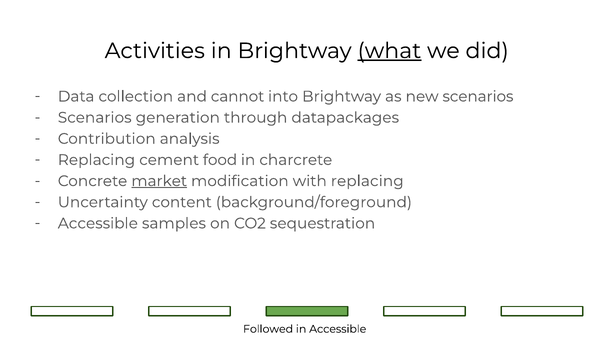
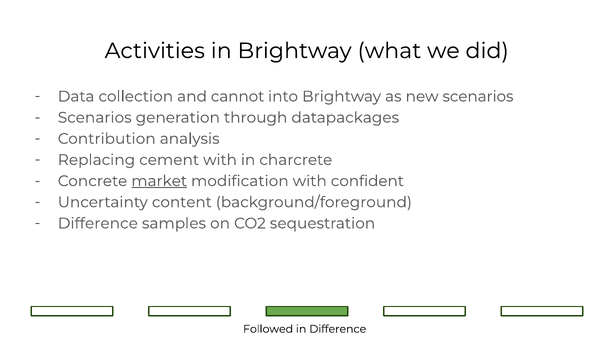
what underline: present -> none
cement food: food -> with
with replacing: replacing -> confident
Accessible at (98, 224): Accessible -> Difference
in Accessible: Accessible -> Difference
